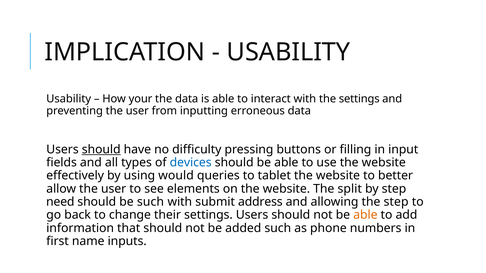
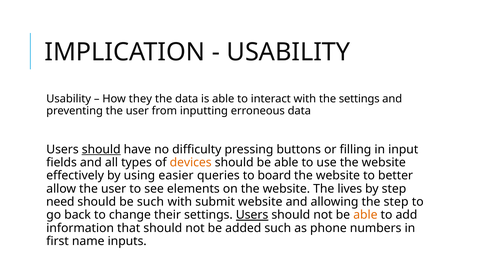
your: your -> they
devices colour: blue -> orange
would: would -> easier
tablet: tablet -> board
split: split -> lives
submit address: address -> website
Users at (252, 215) underline: none -> present
